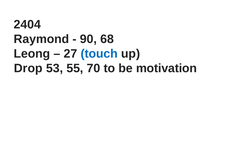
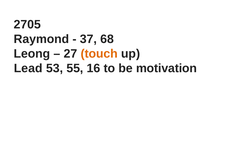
2404: 2404 -> 2705
90: 90 -> 37
touch colour: blue -> orange
Drop: Drop -> Lead
70: 70 -> 16
